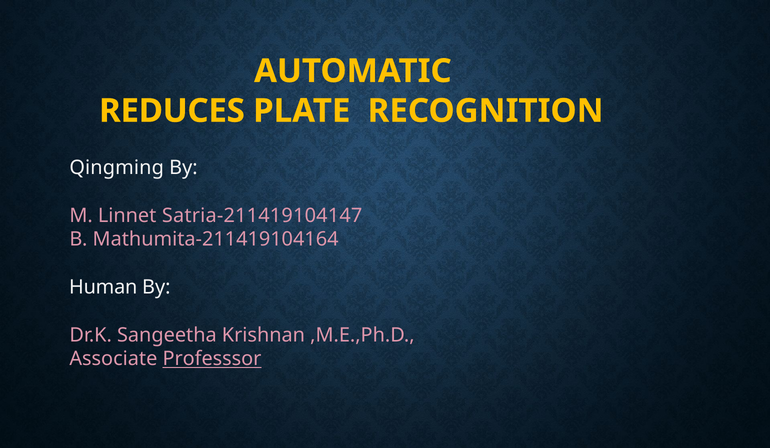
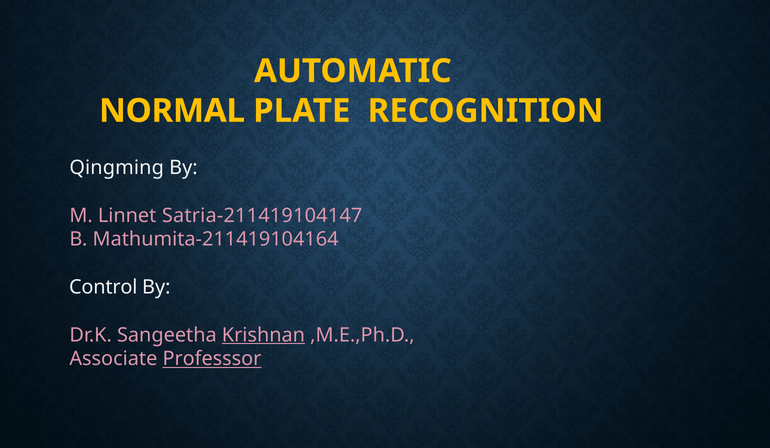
REDUCES: REDUCES -> NORMAL
Human: Human -> Control
Krishnan underline: none -> present
